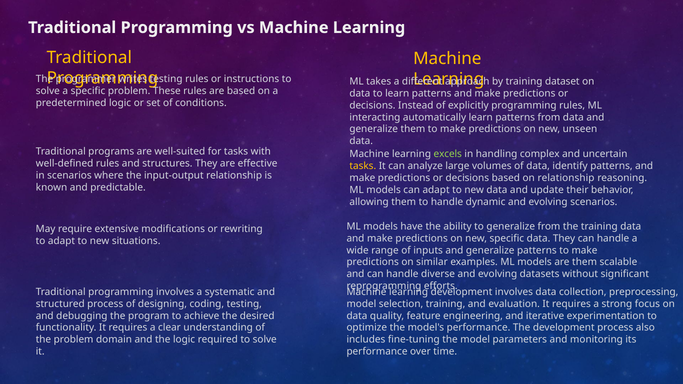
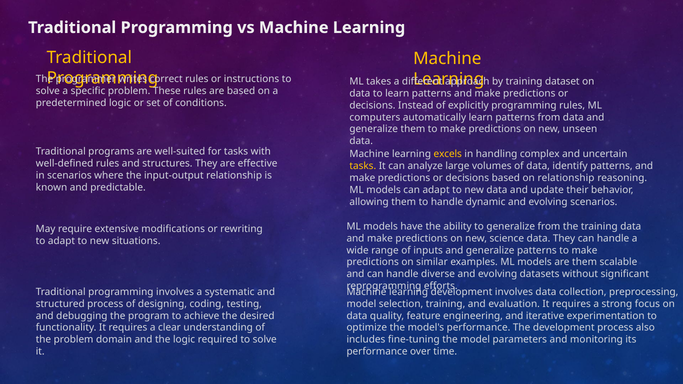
testing at (166, 79): testing -> correct
interacting: interacting -> computers
excels colour: light green -> yellow
new specific: specific -> science
